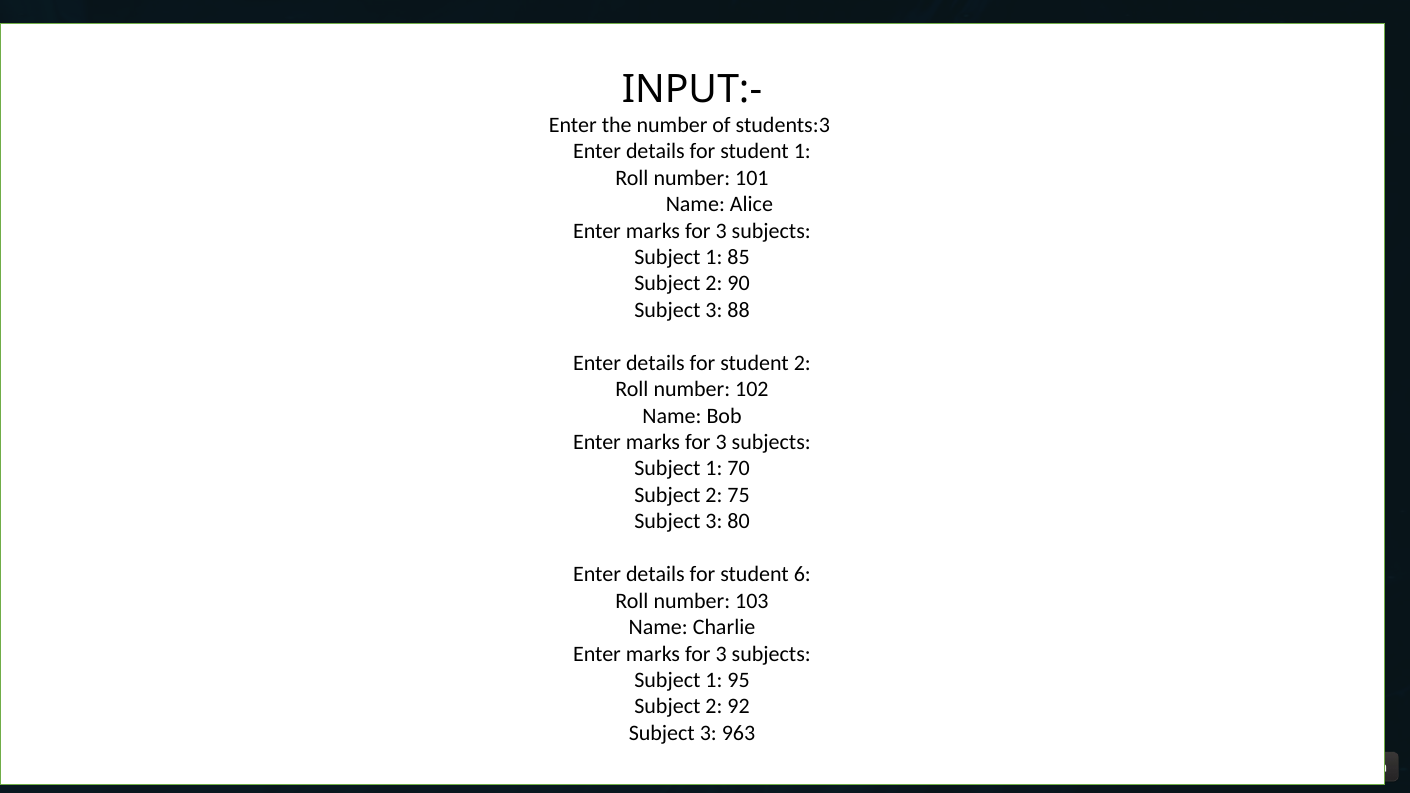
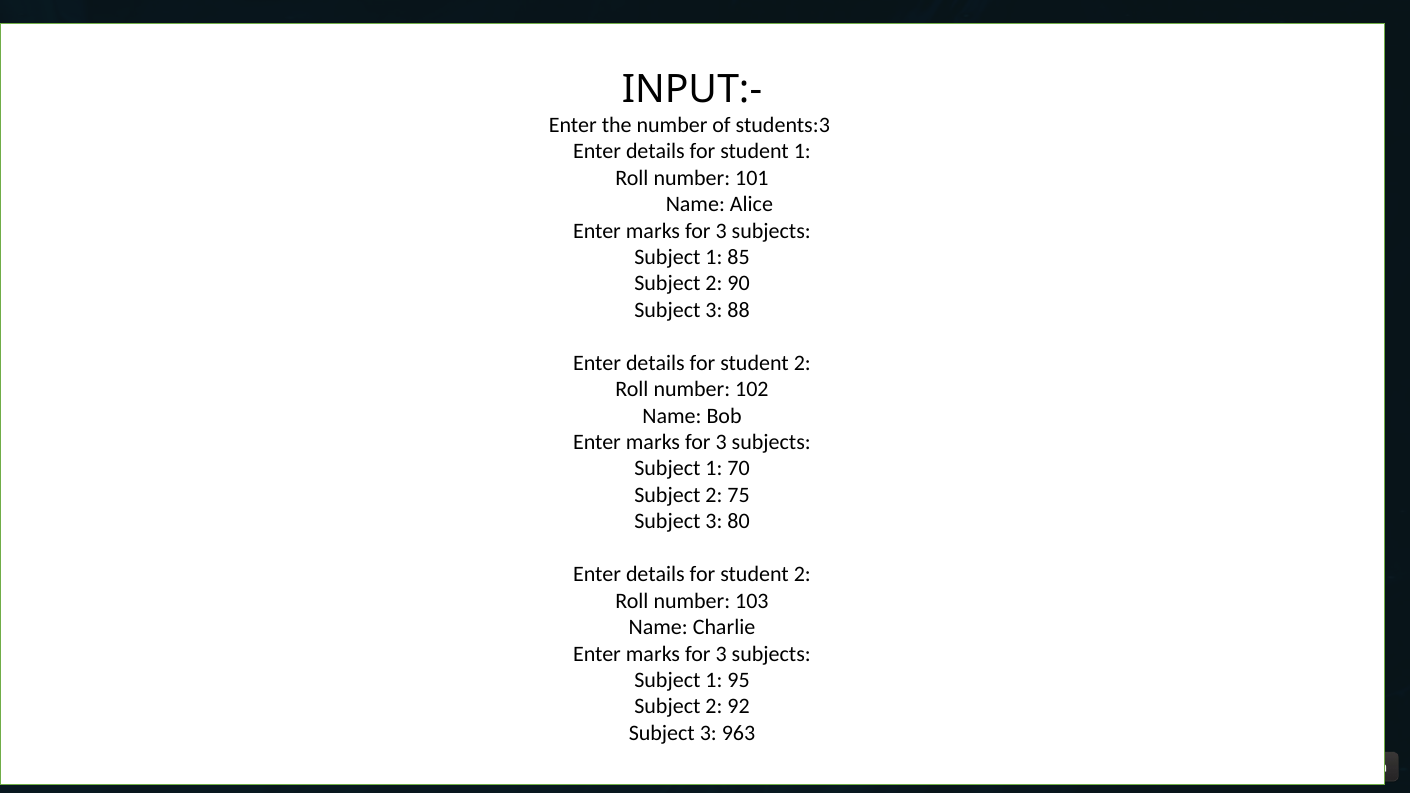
6 at (802, 575): 6 -> 2
